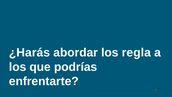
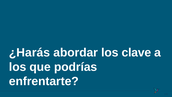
regla: regla -> clave
